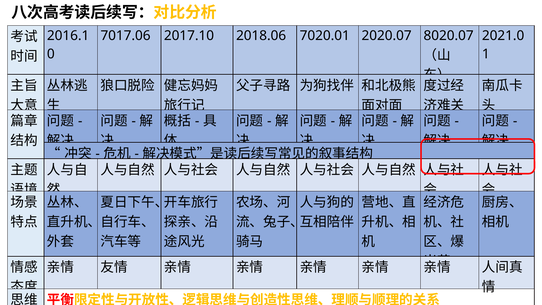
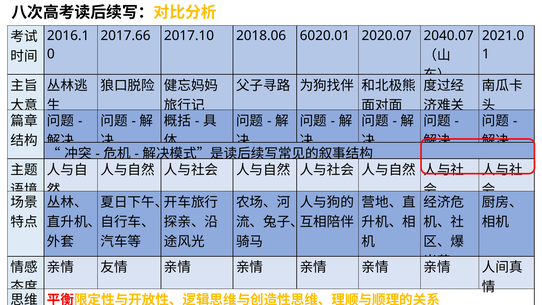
7017.06: 7017.06 -> 2017.66
7020.01: 7020.01 -> 6020.01
8020.07: 8020.07 -> 2040.07
